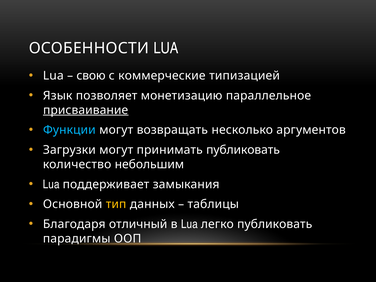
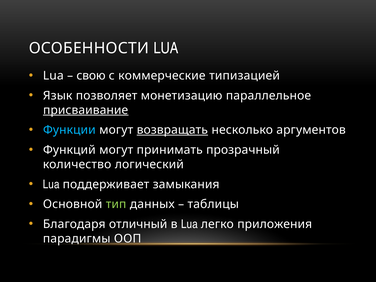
возвращать underline: none -> present
Загрузки: Загрузки -> Функций
принимать публиковать: публиковать -> прозрачный
небольшим: небольшим -> логический
тип colour: yellow -> light green
легко публиковать: публиковать -> приложения
